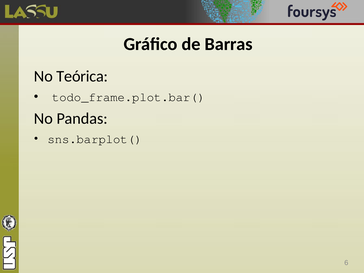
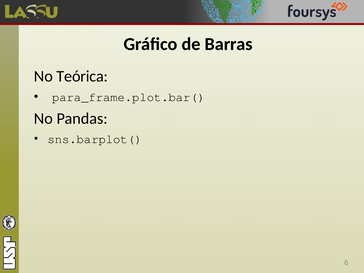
todo_frame.plot.bar(: todo_frame.plot.bar( -> para_frame.plot.bar(
